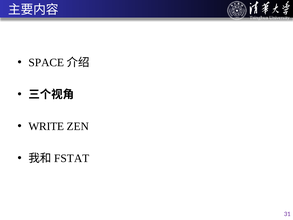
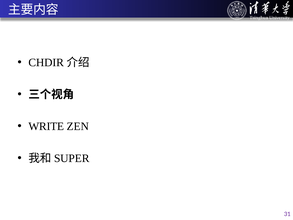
SPACE: SPACE -> CHDIR
FSTAT: FSTAT -> SUPER
